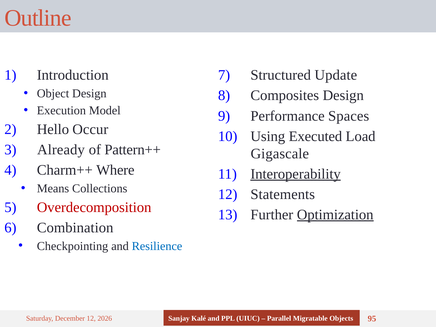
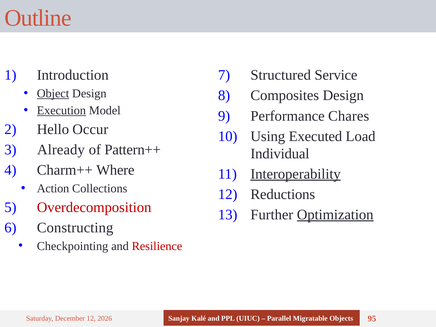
Update: Update -> Service
Object underline: none -> present
Execution underline: none -> present
Spaces: Spaces -> Chares
Gigascale: Gigascale -> Individual
Means: Means -> Action
Statements: Statements -> Reductions
Combination: Combination -> Constructing
Resilience colour: blue -> red
